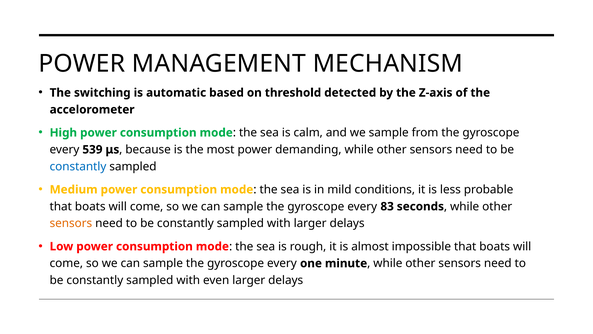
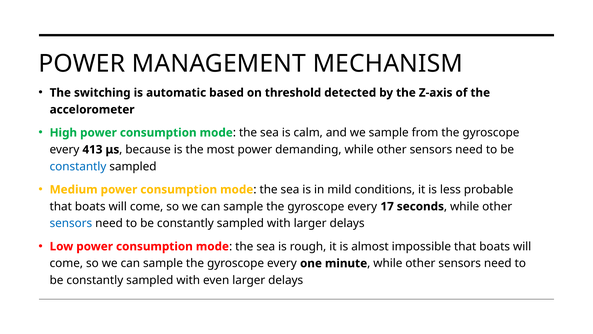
539: 539 -> 413
83: 83 -> 17
sensors at (71, 223) colour: orange -> blue
